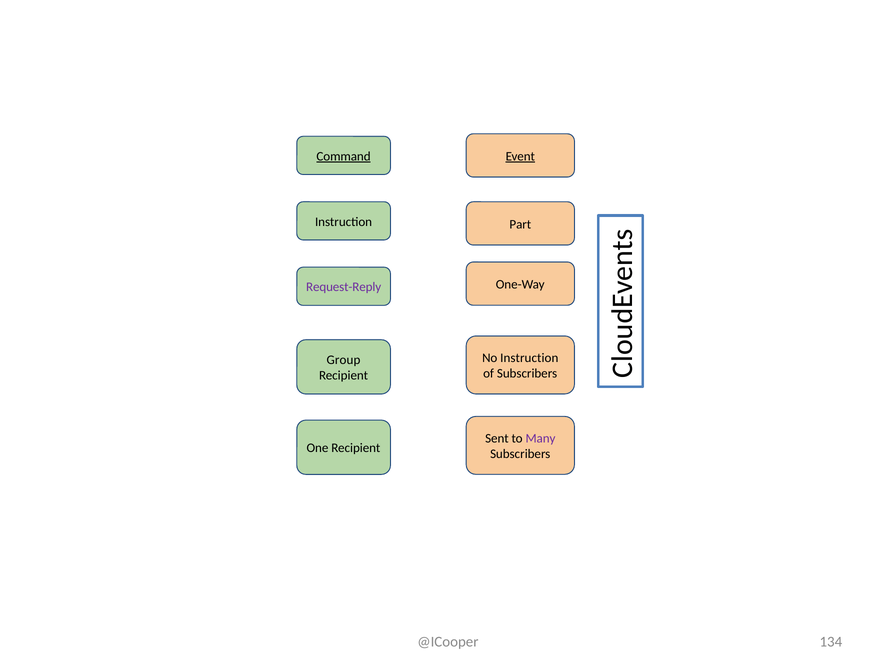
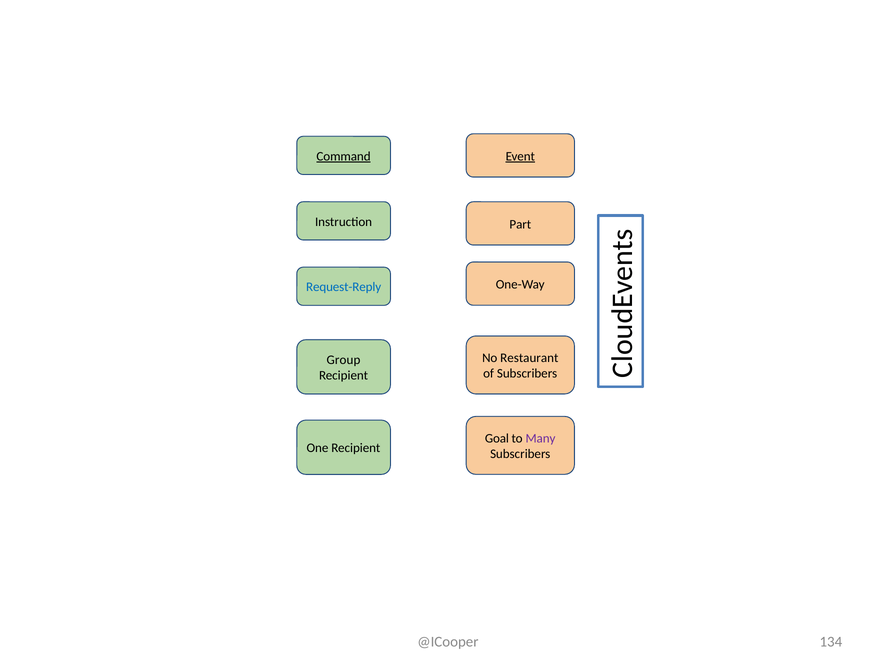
Request-Reply colour: purple -> blue
No Instruction: Instruction -> Restaurant
Sent: Sent -> Goal
